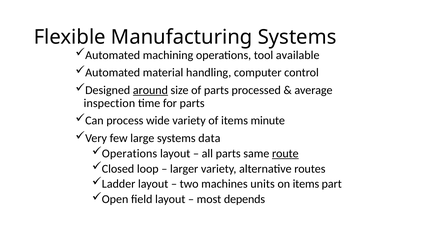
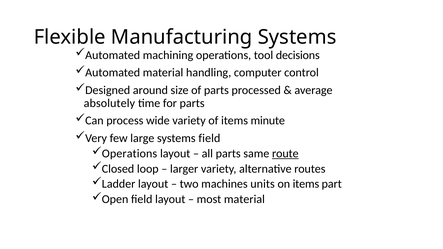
available: available -> decisions
around underline: present -> none
inspection: inspection -> absolutely
systems data: data -> field
most depends: depends -> material
